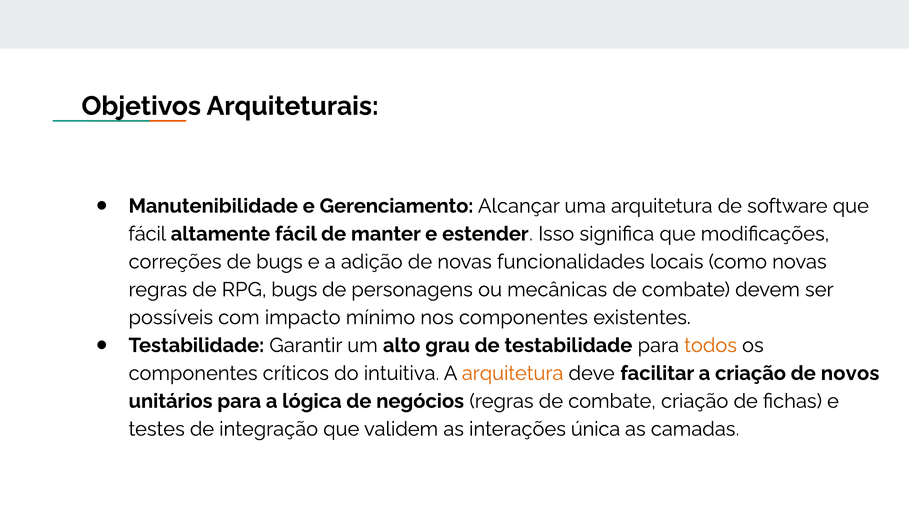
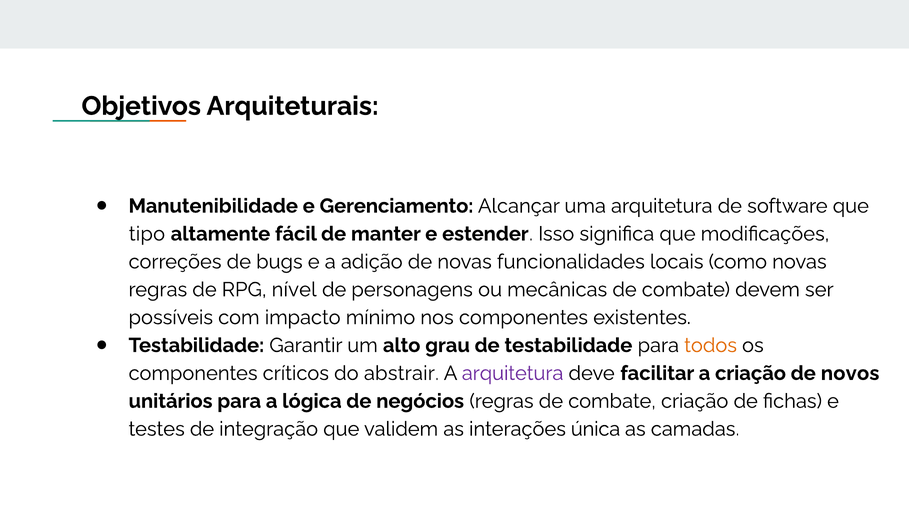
fácil at (147, 234): fácil -> tipo
RPG bugs: bugs -> nível
intuitiva: intuitiva -> abstrair
arquitetura at (513, 373) colour: orange -> purple
